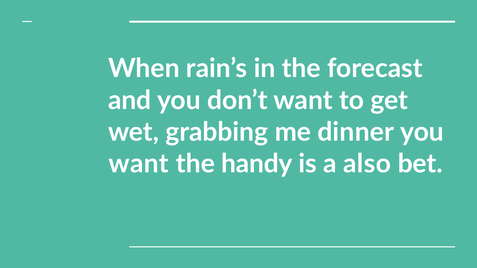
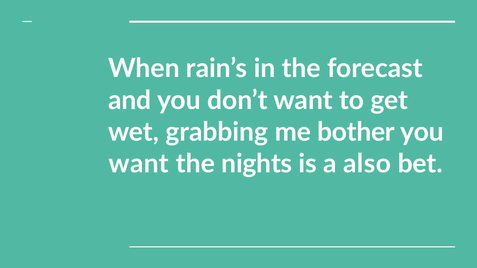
dinner: dinner -> bother
handy: handy -> nights
